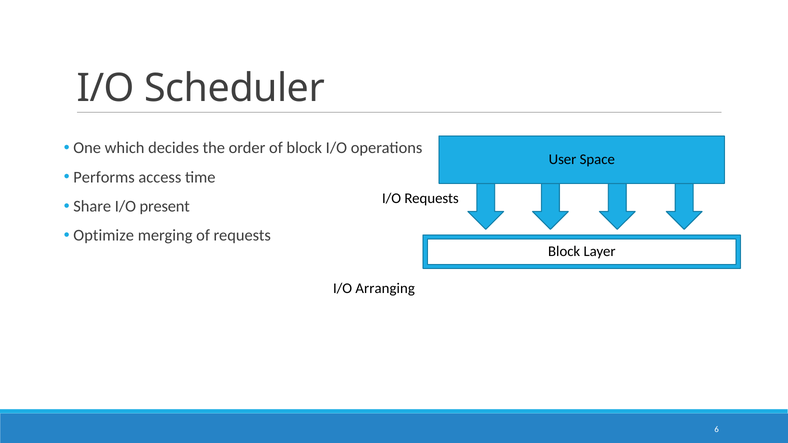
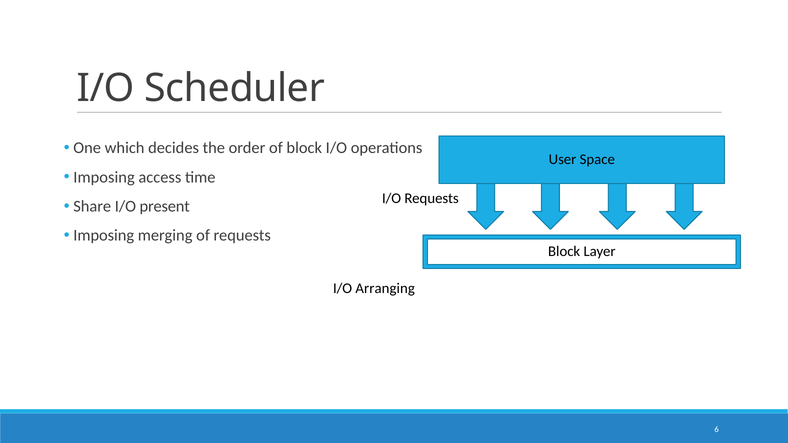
Performs at (104, 177): Performs -> Imposing
Optimize at (104, 236): Optimize -> Imposing
